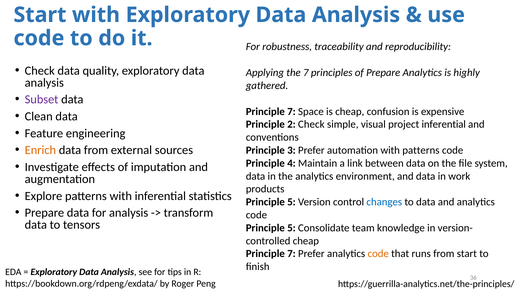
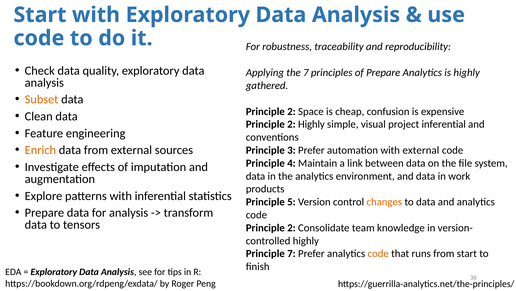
Subset colour: purple -> orange
7 at (291, 111): 7 -> 2
2 Check: Check -> Highly
with patterns: patterns -> external
changes colour: blue -> orange
5 at (291, 227): 5 -> 2
cheap at (306, 240): cheap -> highly
